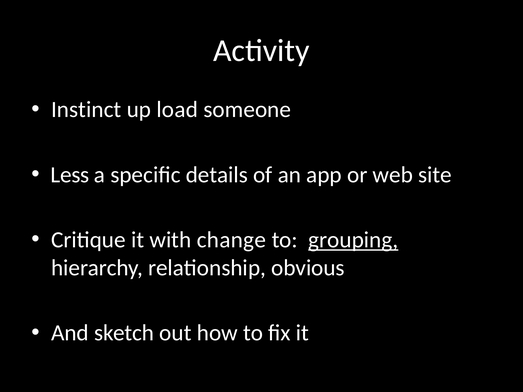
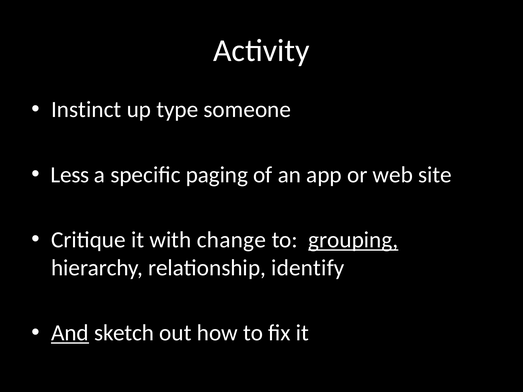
load: load -> type
details: details -> paging
obvious: obvious -> identify
And underline: none -> present
